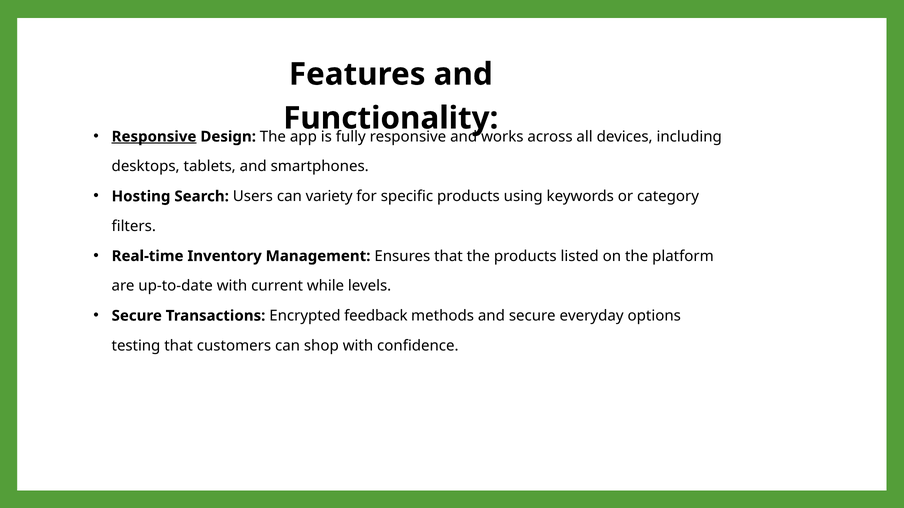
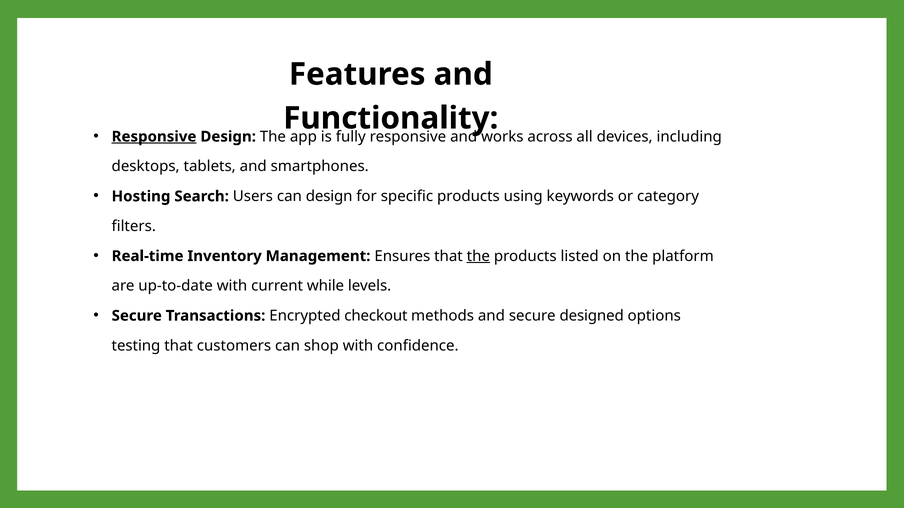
can variety: variety -> design
the at (478, 256) underline: none -> present
feedback: feedback -> checkout
everyday: everyday -> designed
